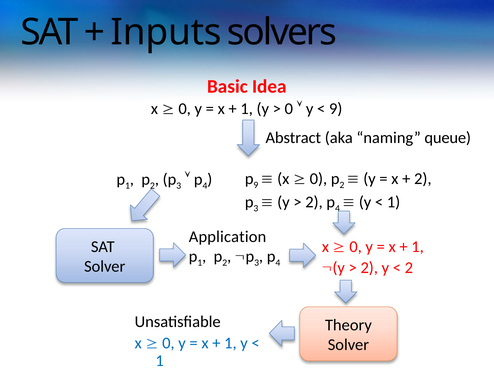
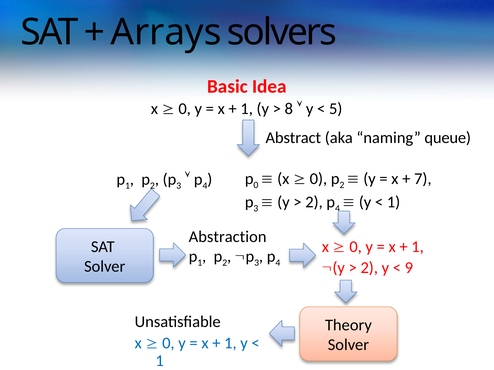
Inputs: Inputs -> Arrays
0 at (289, 109): 0 -> 8
9 at (336, 109): 9 -> 5
9 at (256, 185): 9 -> 0
2 at (423, 179): 2 -> 7
Application: Application -> Abstraction
2 at (409, 268): 2 -> 9
